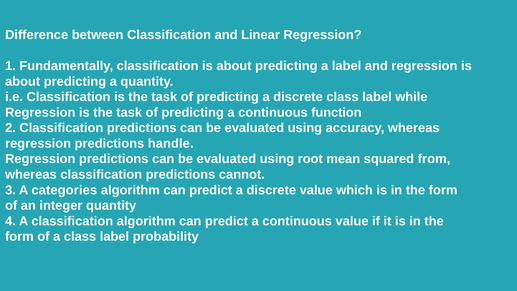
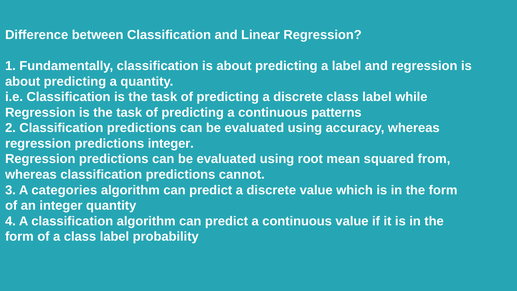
function: function -> patterns
predictions handle: handle -> integer
